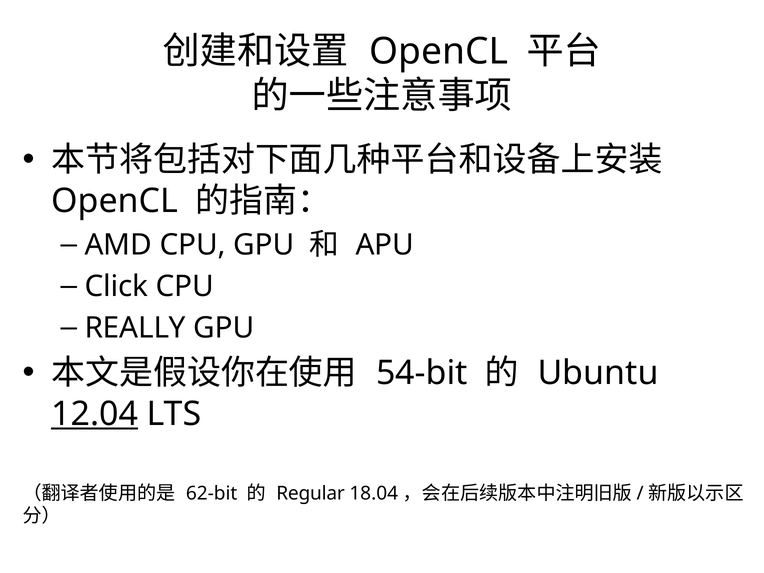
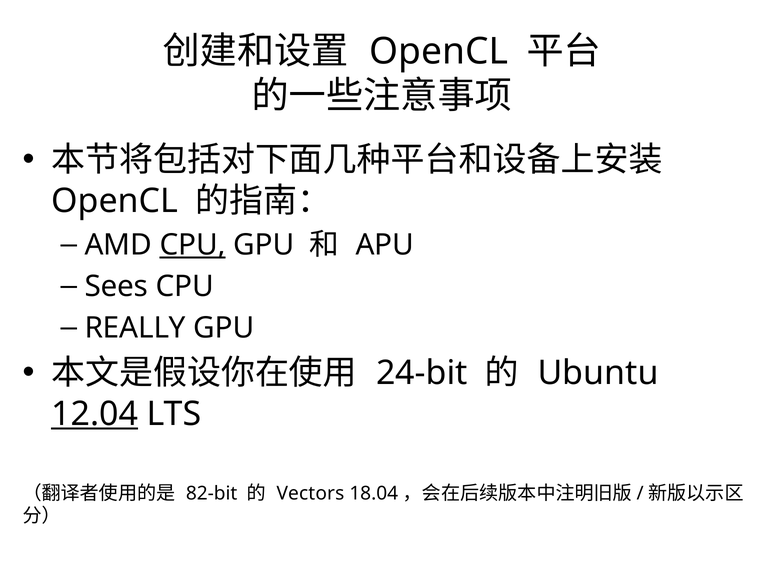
CPU at (193, 245) underline: none -> present
Click: Click -> Sees
54-bit: 54-bit -> 24-bit
62-bit: 62-bit -> 82-bit
Regular: Regular -> Vectors
